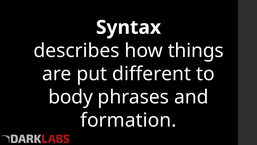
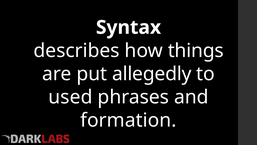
different: different -> allegedly
body: body -> used
